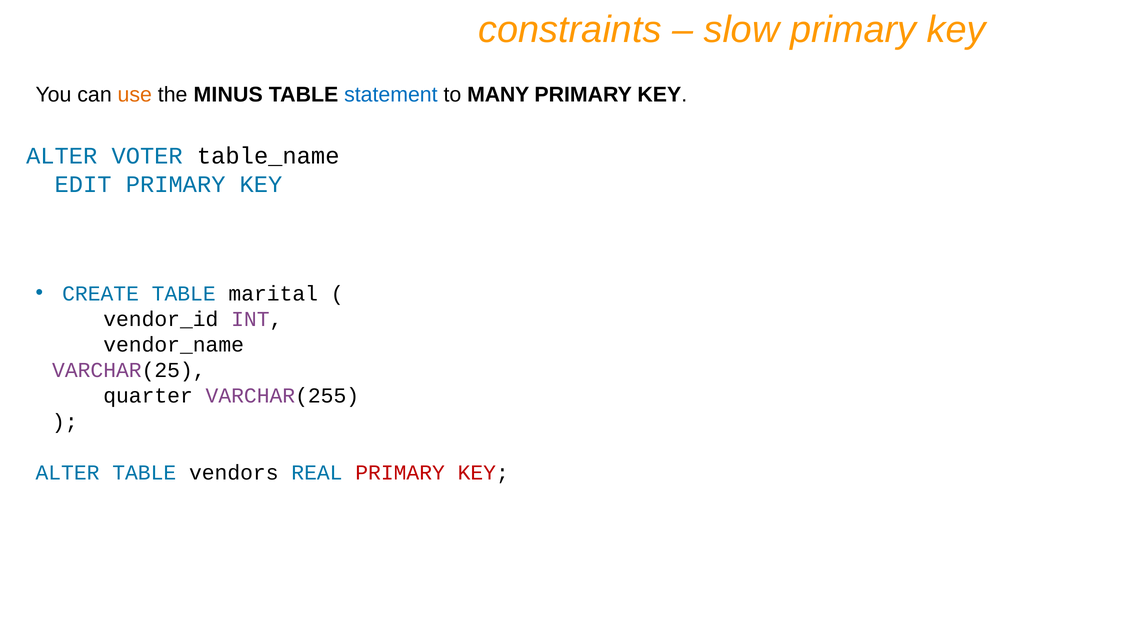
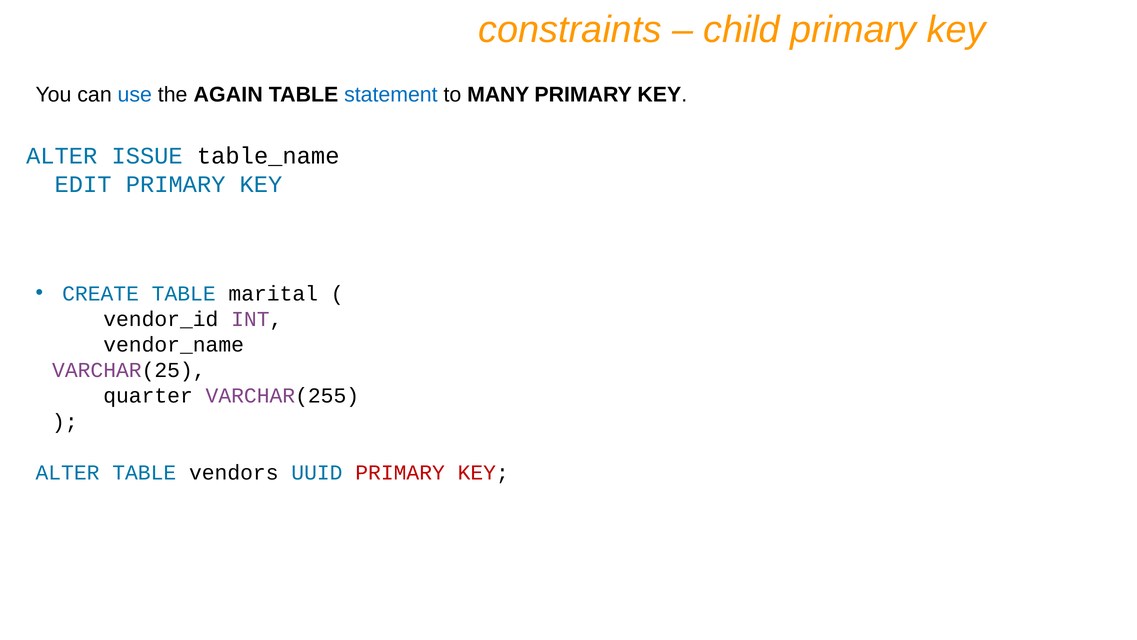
slow: slow -> child
use colour: orange -> blue
MINUS: MINUS -> AGAIN
VOTER: VOTER -> ISSUE
REAL: REAL -> UUID
